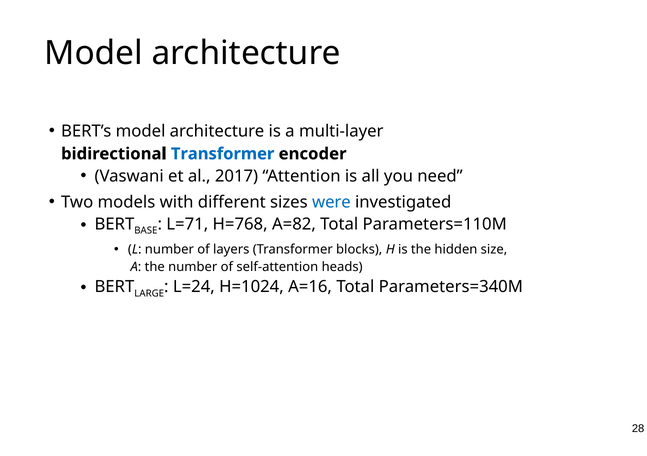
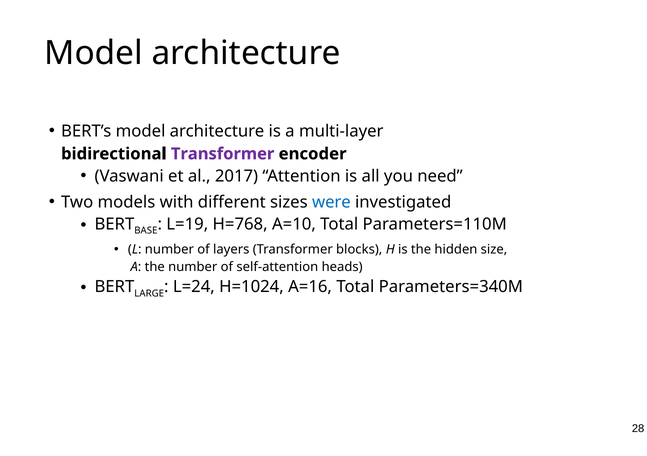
Transformer at (223, 154) colour: blue -> purple
L=71: L=71 -> L=19
A=82: A=82 -> A=10
